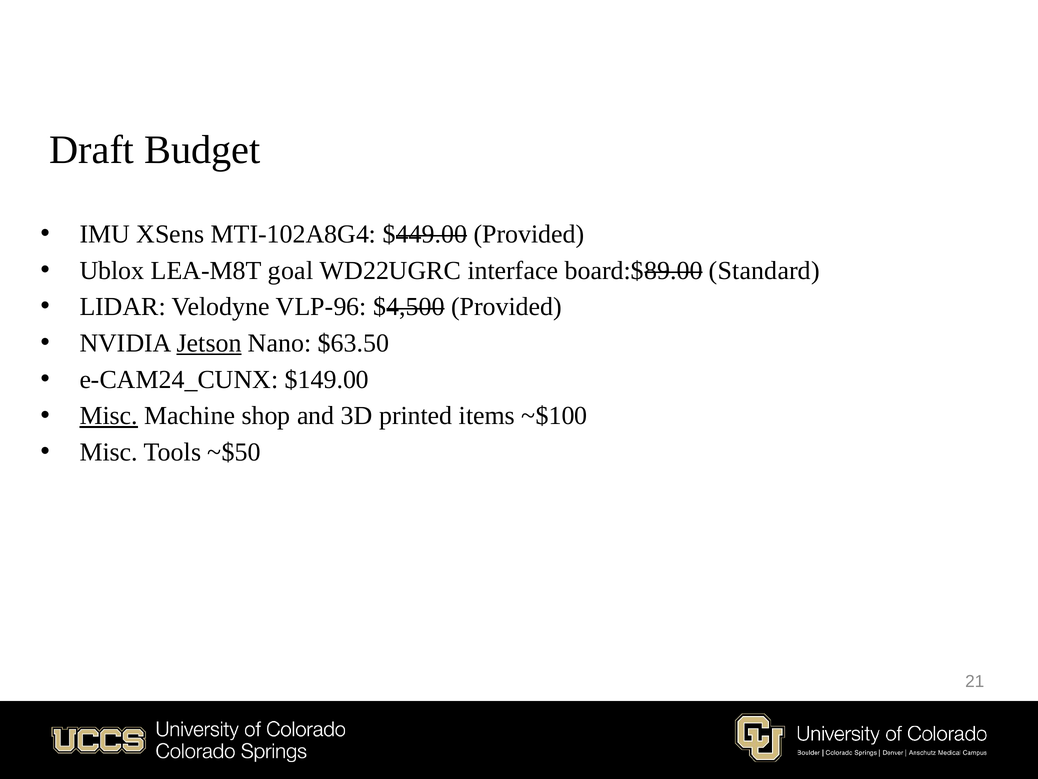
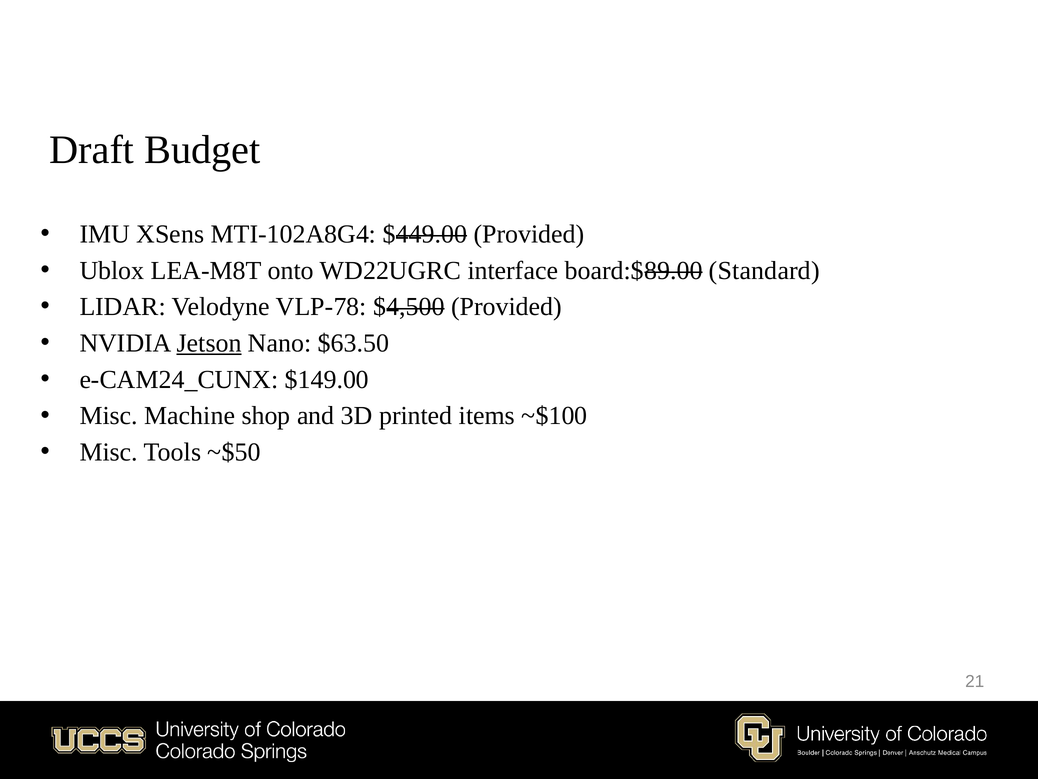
goal: goal -> onto
VLP-96: VLP-96 -> VLP-78
Misc at (109, 416) underline: present -> none
